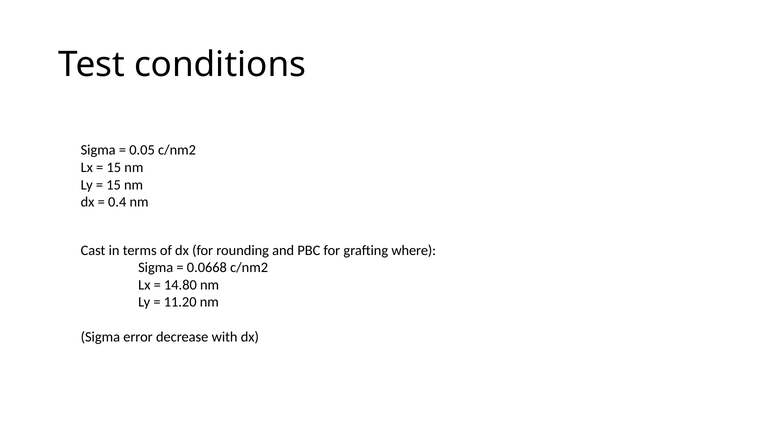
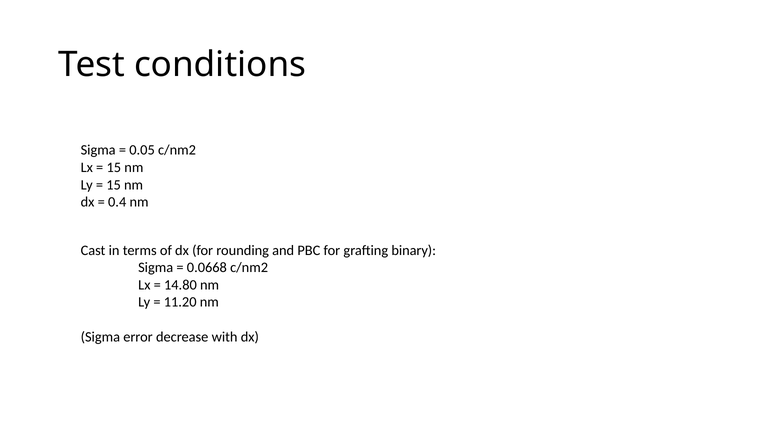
where: where -> binary
